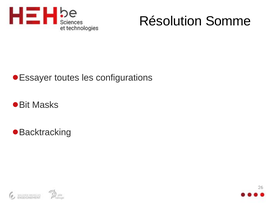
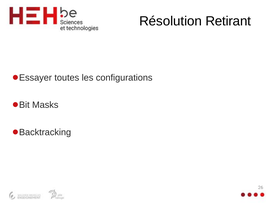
Somme: Somme -> Retirant
